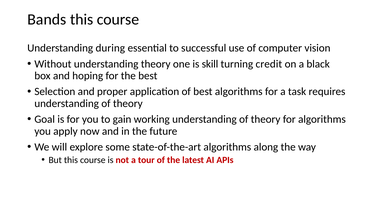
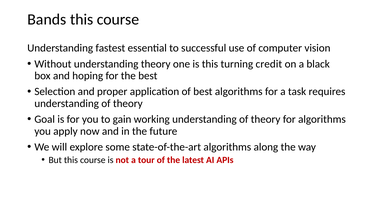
during: during -> fastest
is skill: skill -> this
